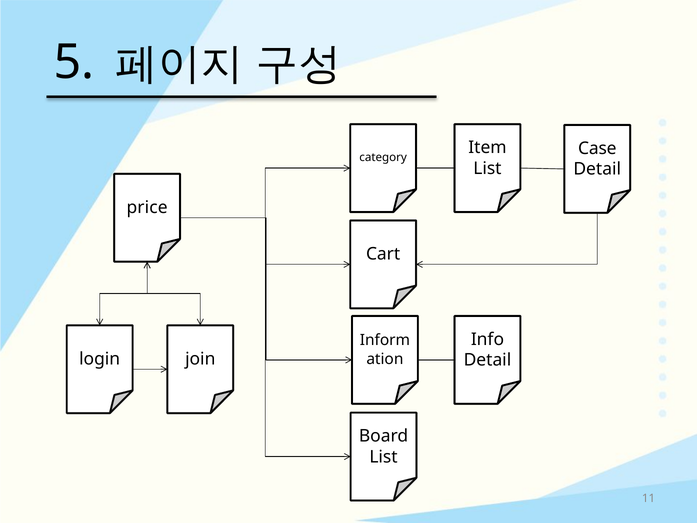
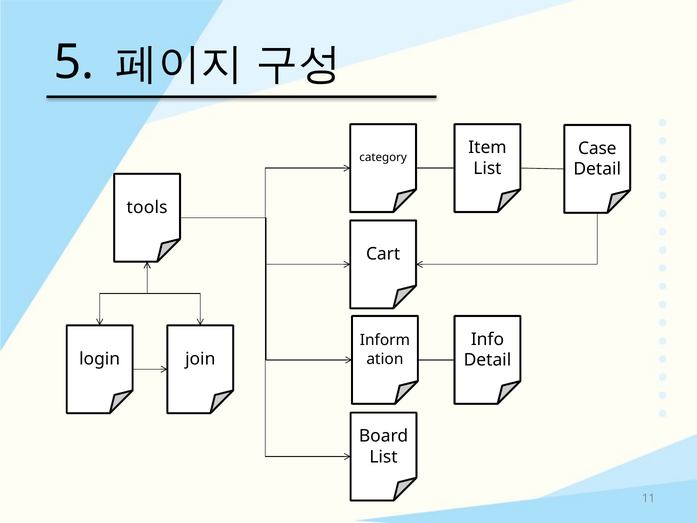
price: price -> tools
